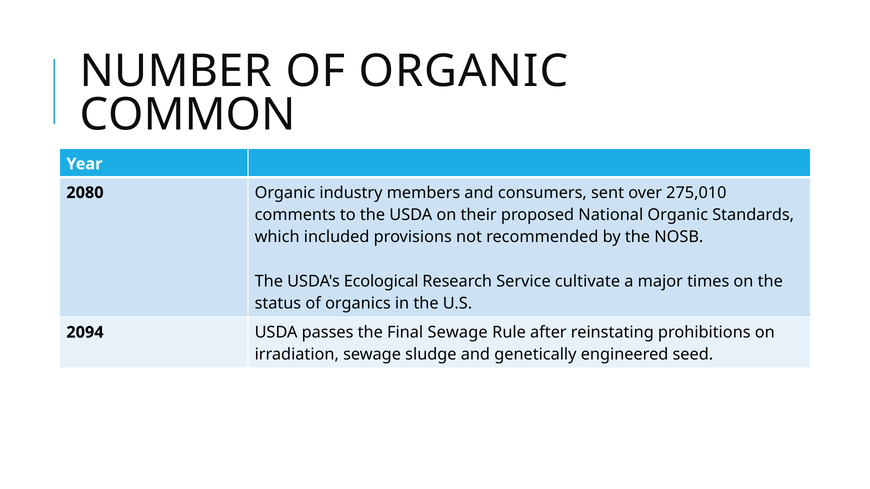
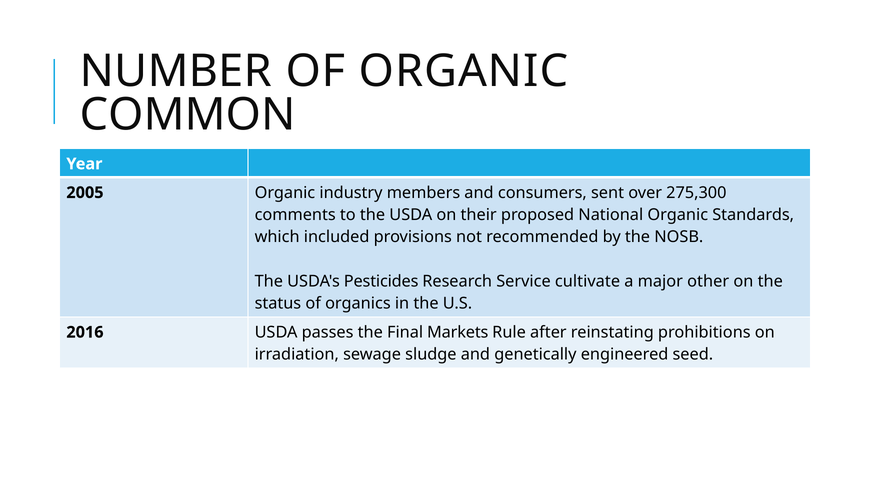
2080: 2080 -> 2005
275,010: 275,010 -> 275,300
Ecological: Ecological -> Pesticides
times: times -> other
2094: 2094 -> 2016
Final Sewage: Sewage -> Markets
